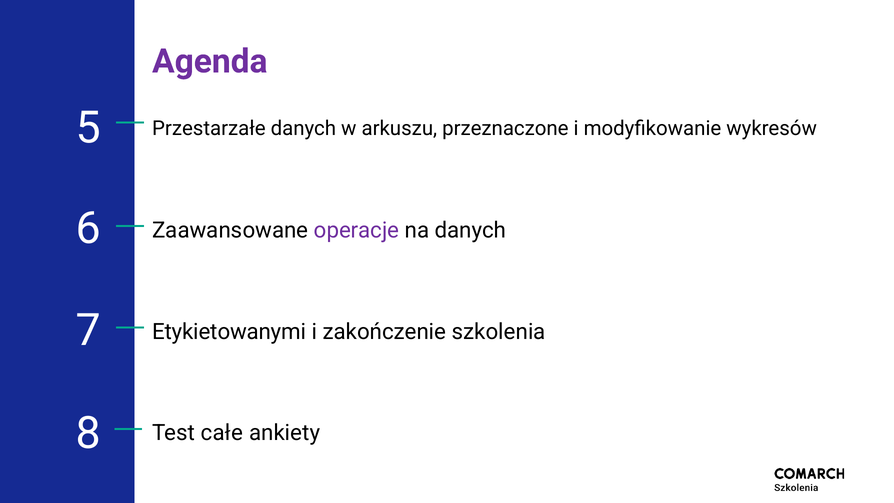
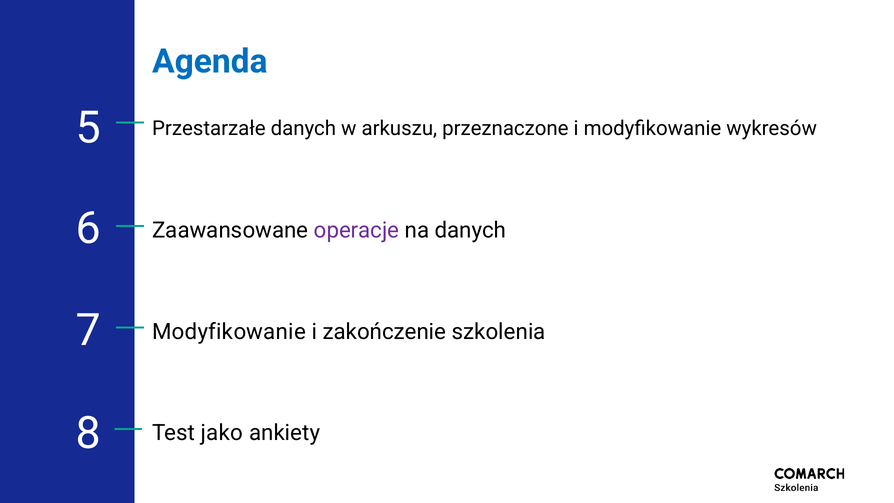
Agenda colour: purple -> blue
Etykietowanymi at (229, 332): Etykietowanymi -> Modyfikowanie
całe: całe -> jako
